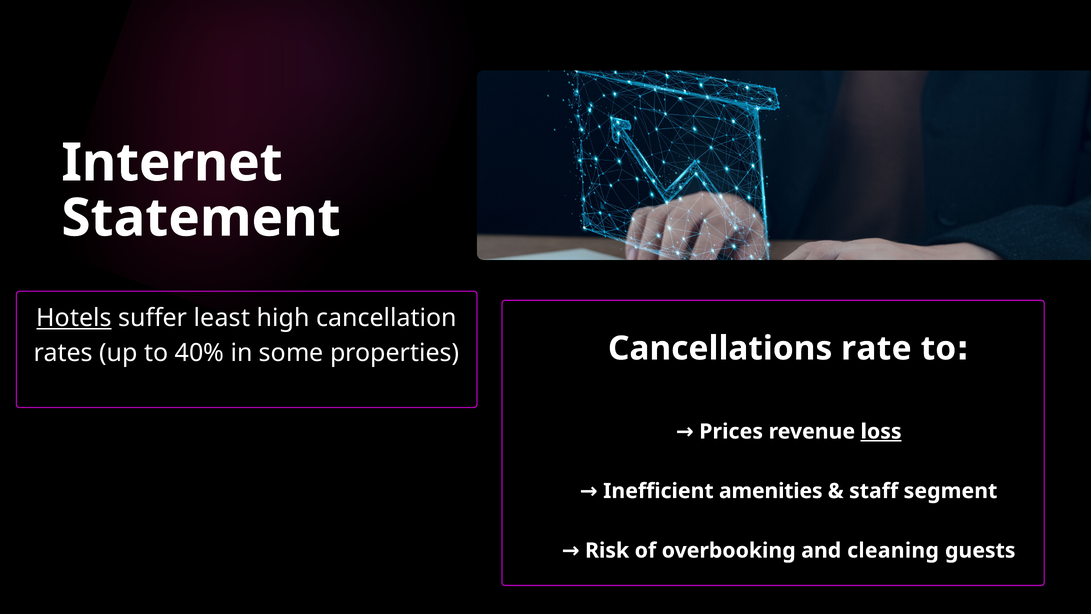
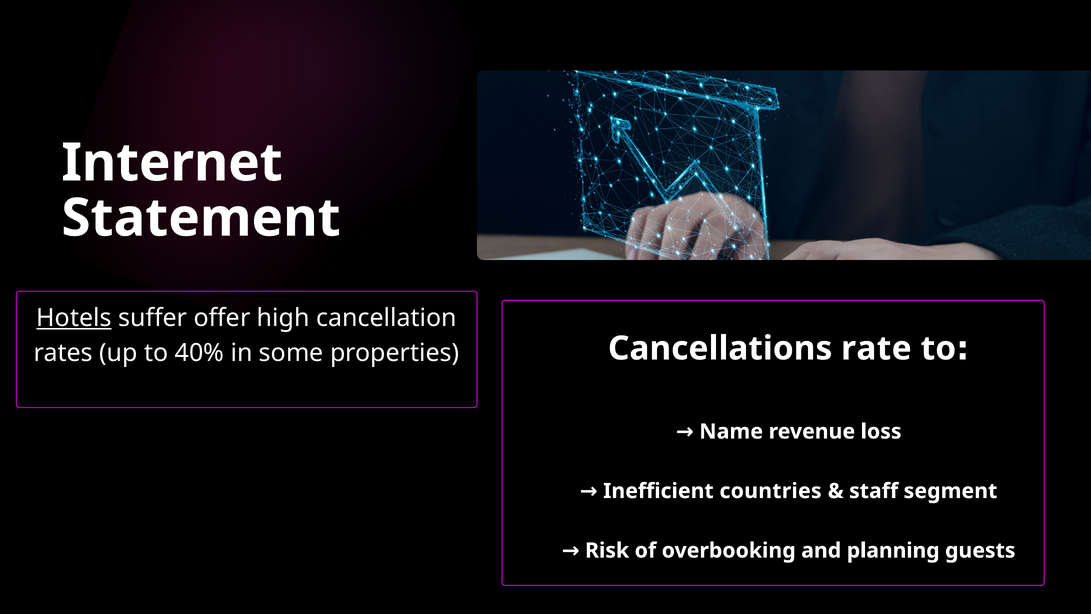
least: least -> offer
Prices: Prices -> Name
loss underline: present -> none
amenities: amenities -> countries
cleaning: cleaning -> planning
